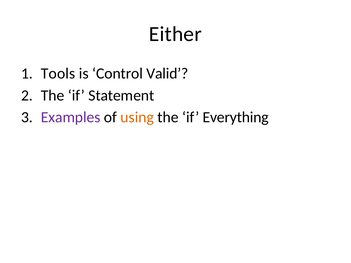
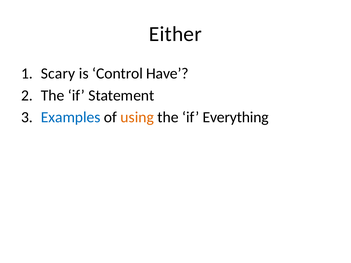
Tools: Tools -> Scary
Valid: Valid -> Have
Examples colour: purple -> blue
